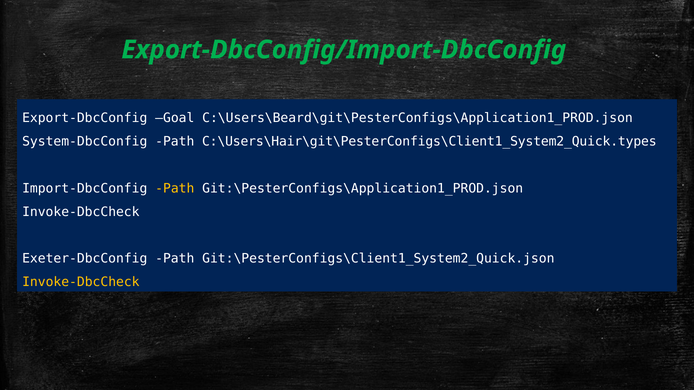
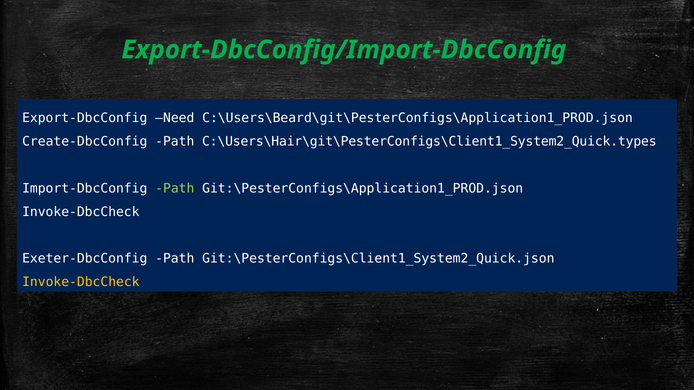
Goal: Goal -> Need
System-DbcConfig: System-DbcConfig -> Create-DbcConfig
Path at (175, 189) colour: yellow -> light green
